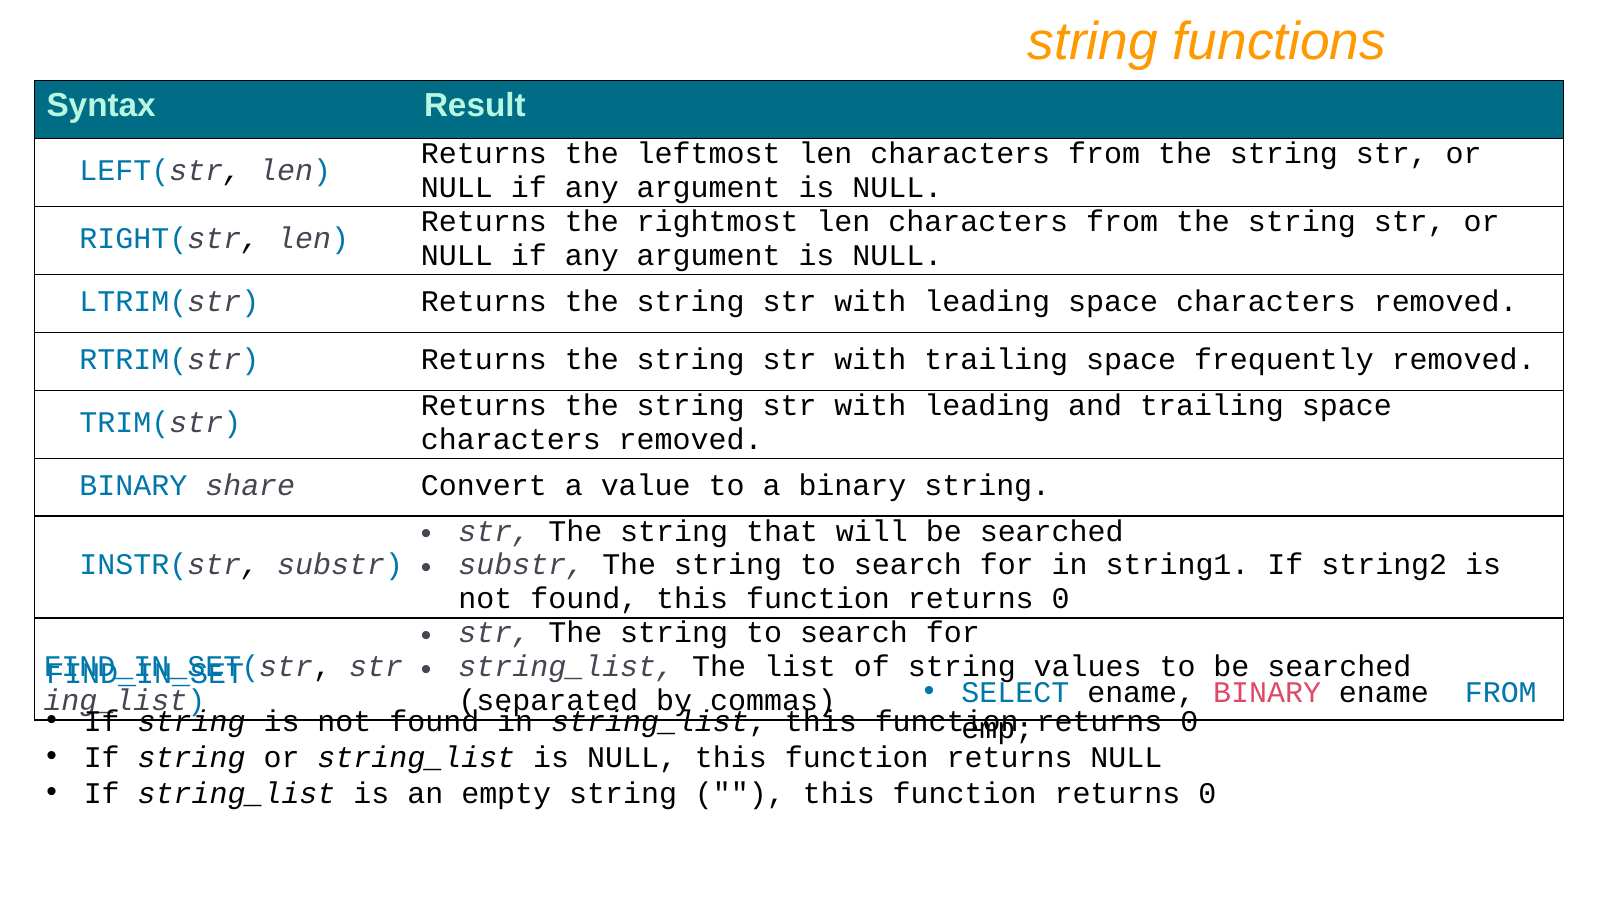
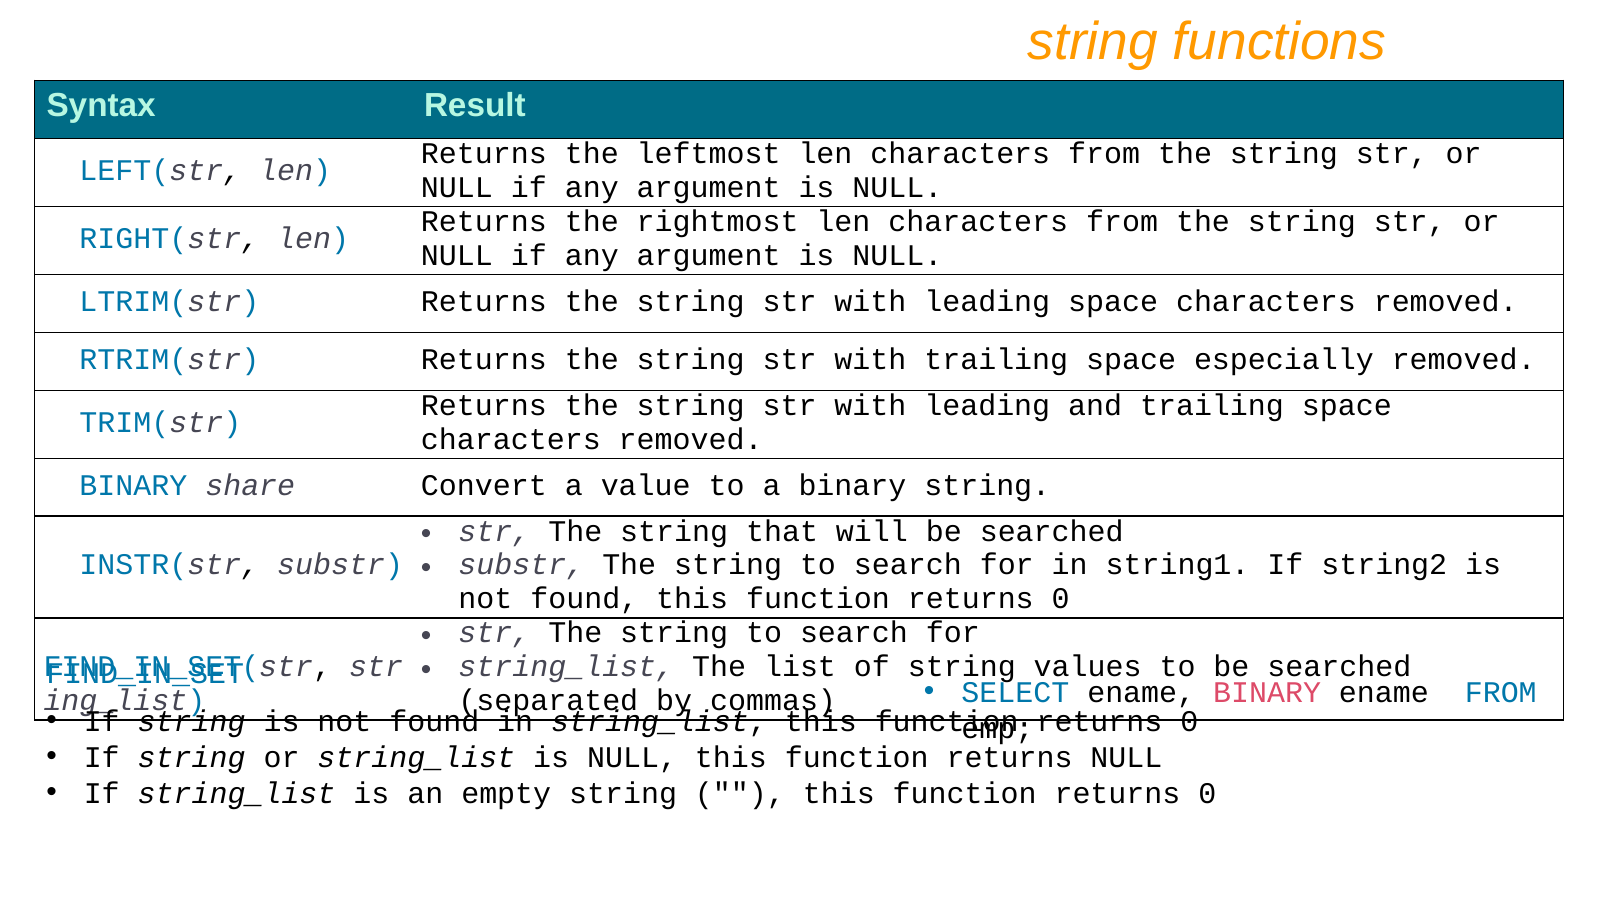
frequently: frequently -> especially
